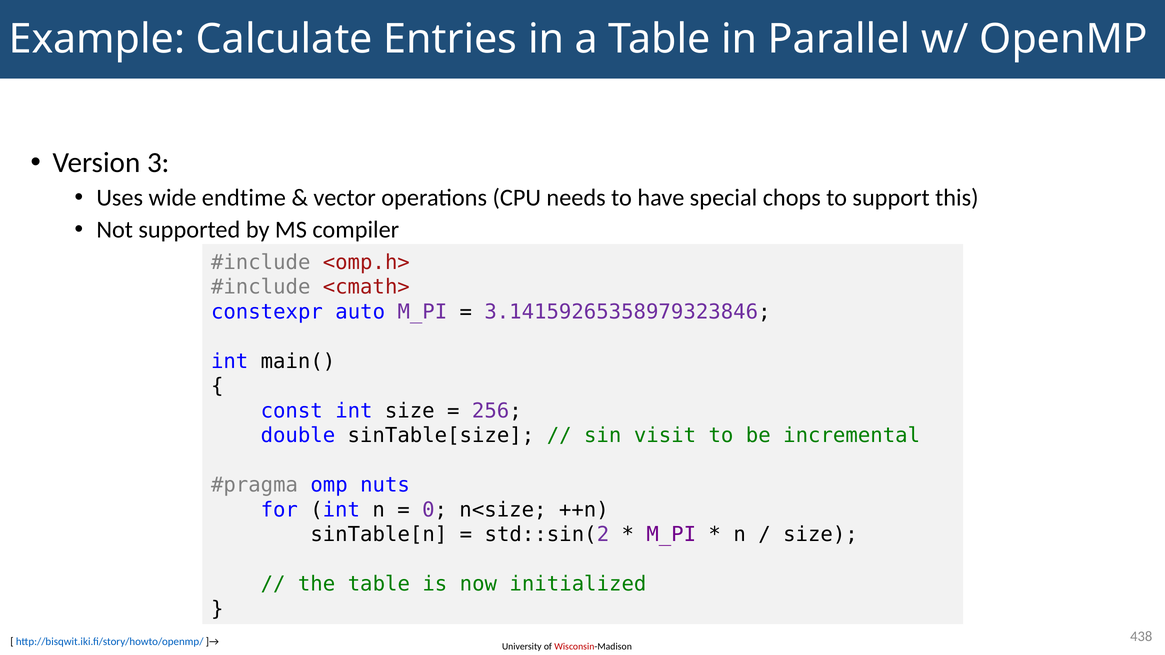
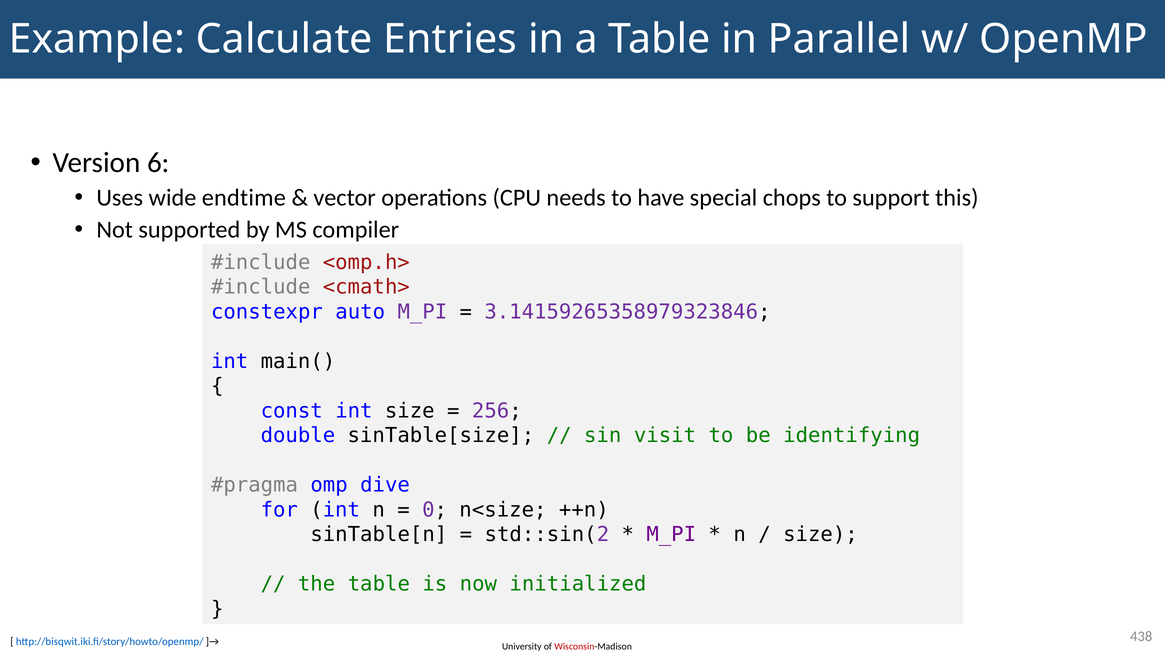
3: 3 -> 6
incremental: incremental -> identifying
nuts: nuts -> dive
